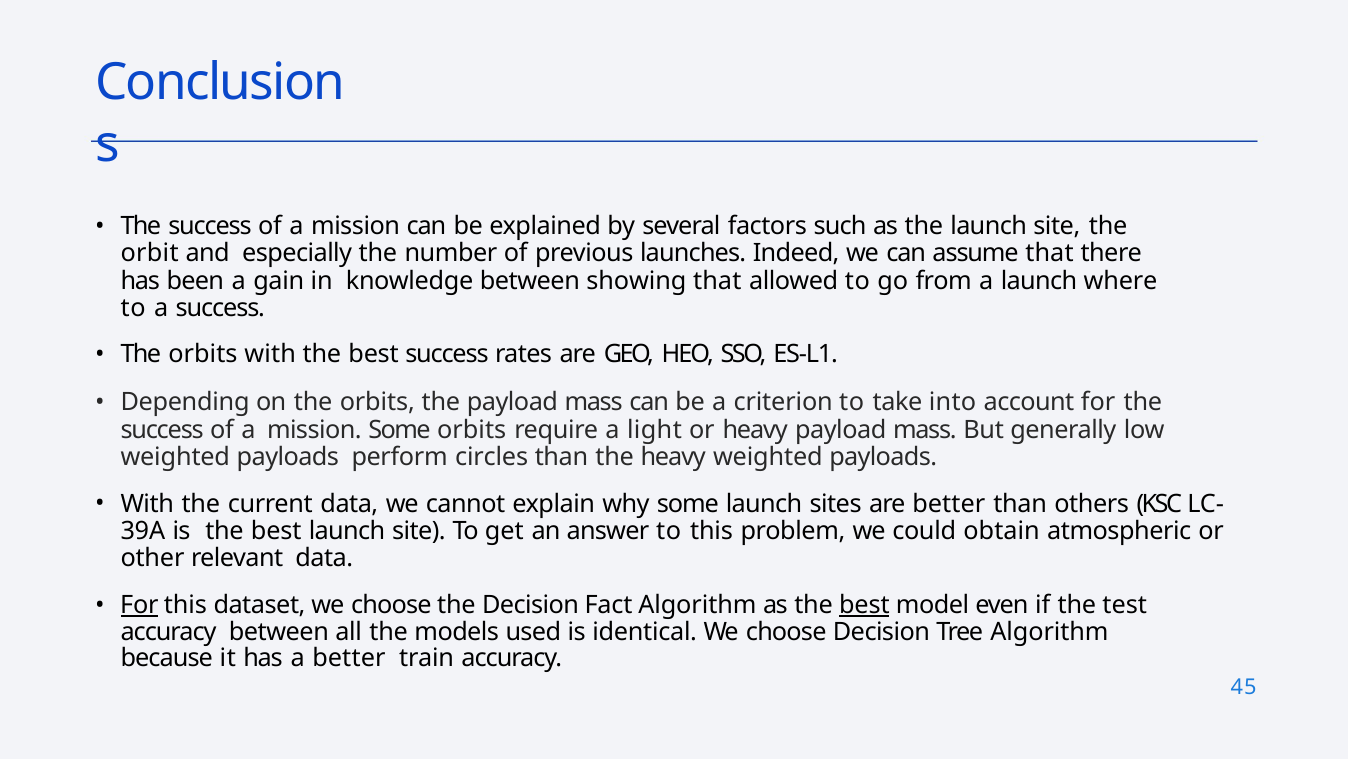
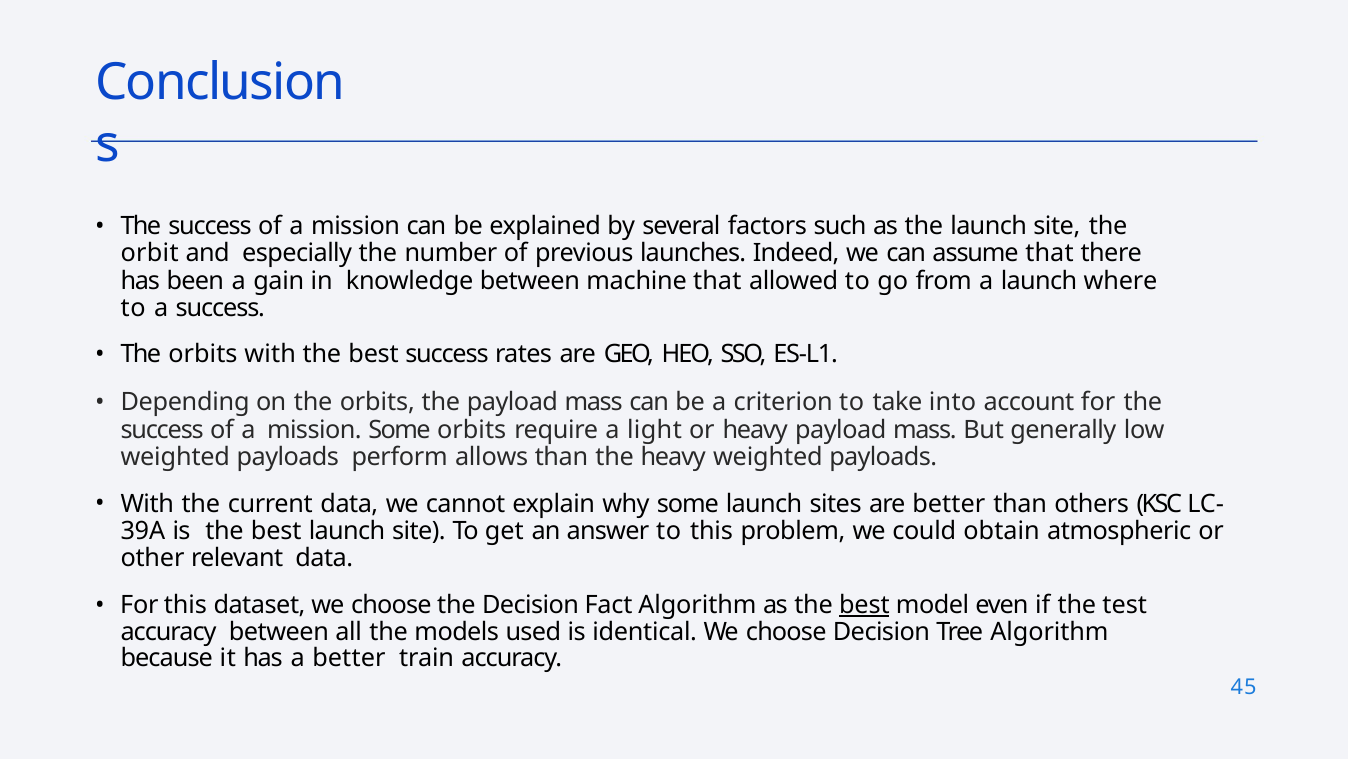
showing: showing -> machine
circles: circles -> allows
For at (139, 605) underline: present -> none
